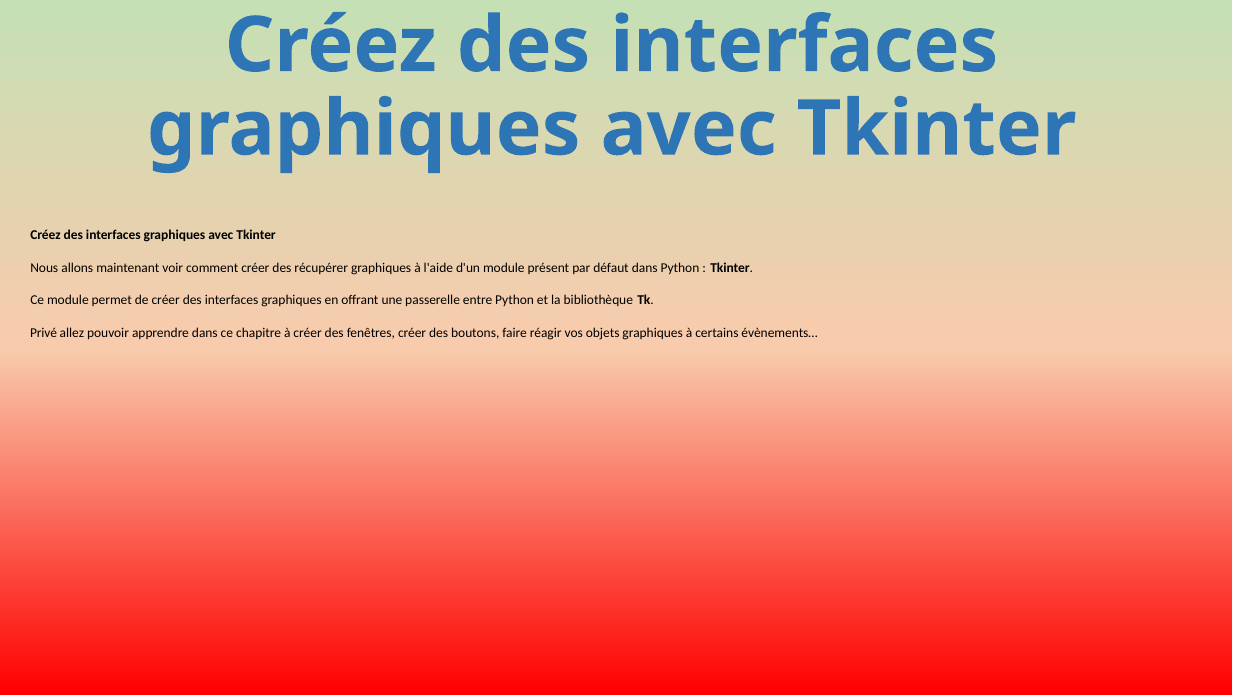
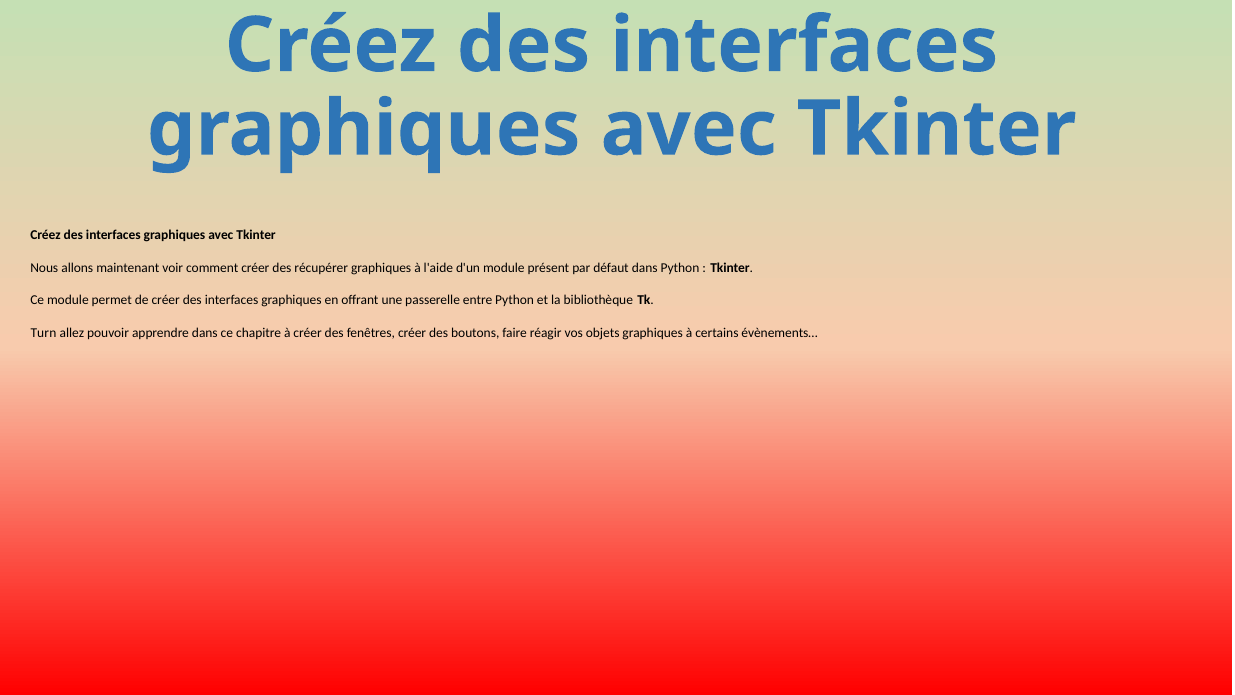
Privé: Privé -> Turn
